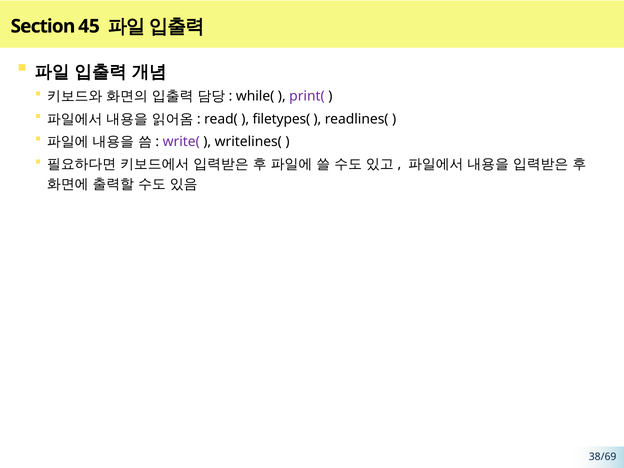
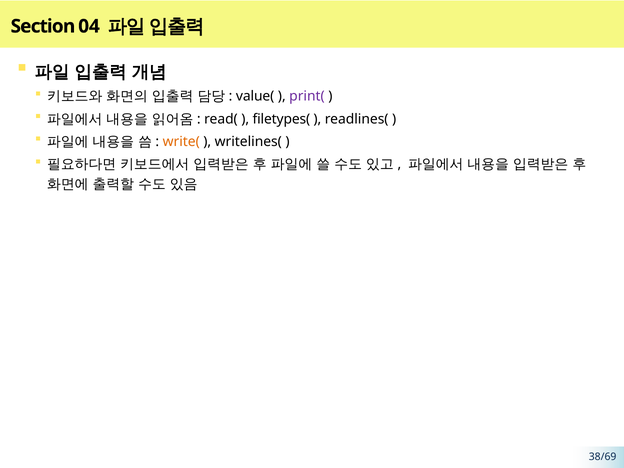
45: 45 -> 04
while(: while( -> value(
write( colour: purple -> orange
